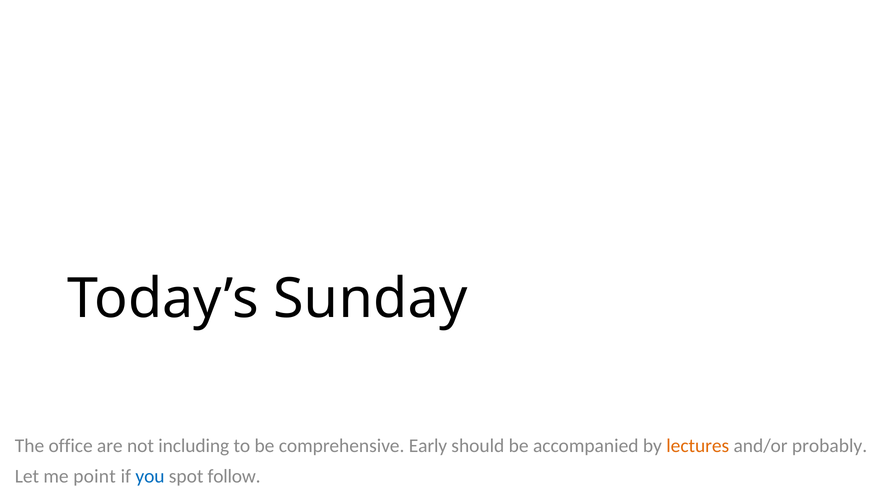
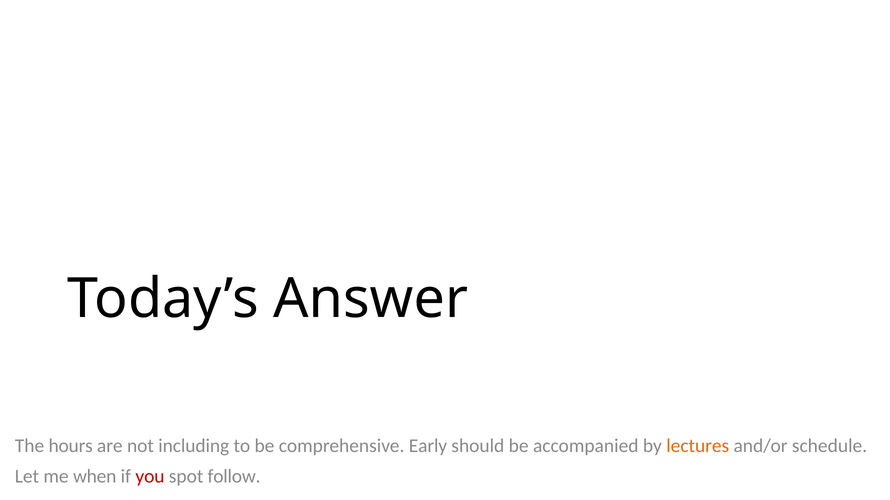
Sunday: Sunday -> Answer
office: office -> hours
probably: probably -> schedule
point: point -> when
you colour: blue -> red
